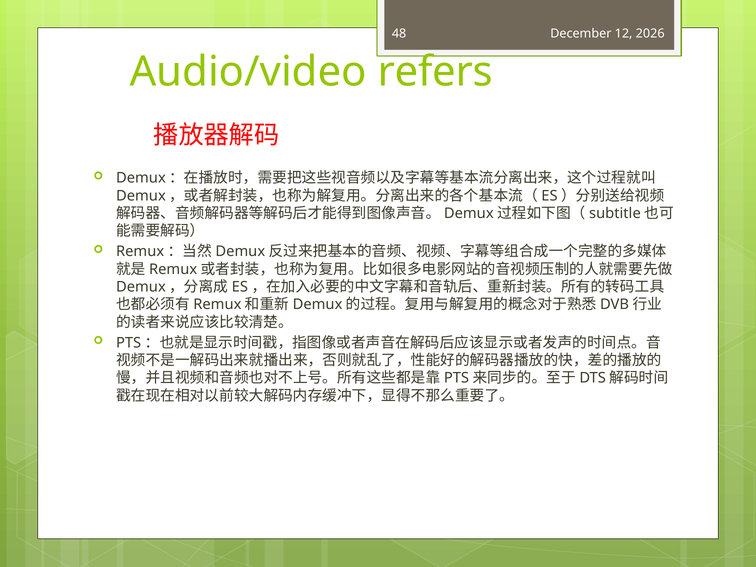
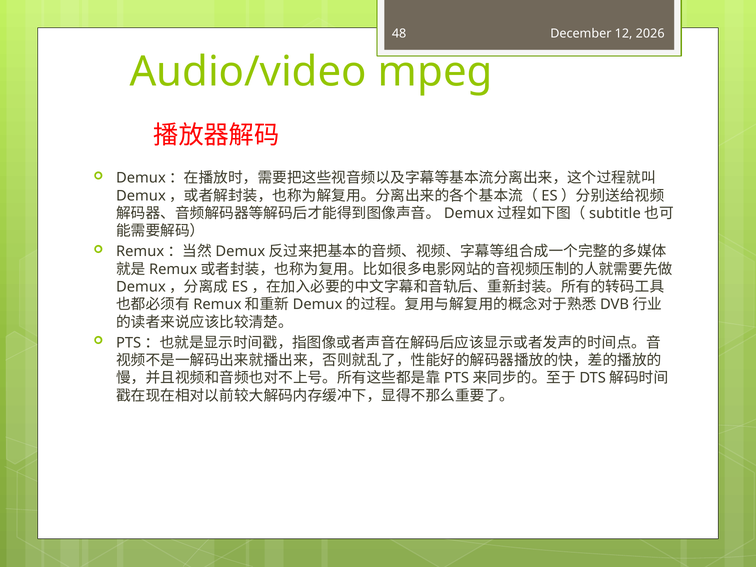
refers: refers -> mpeg
